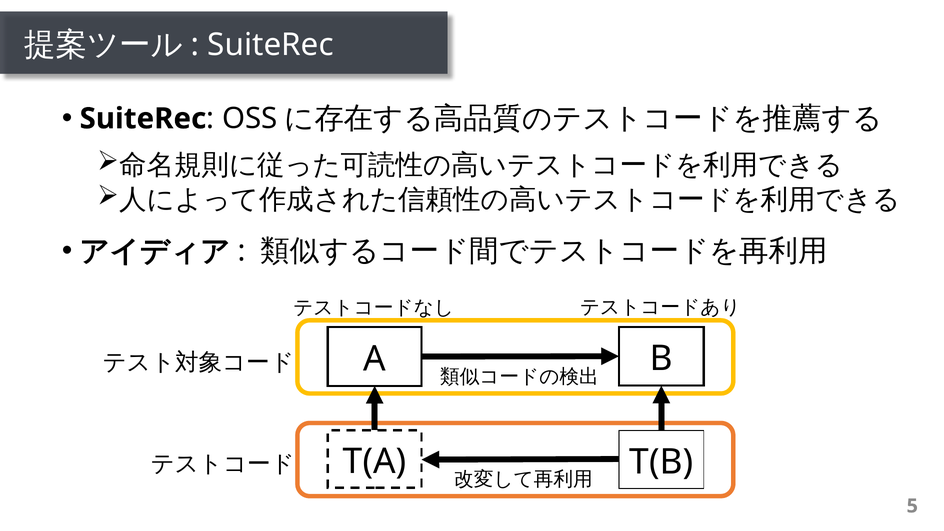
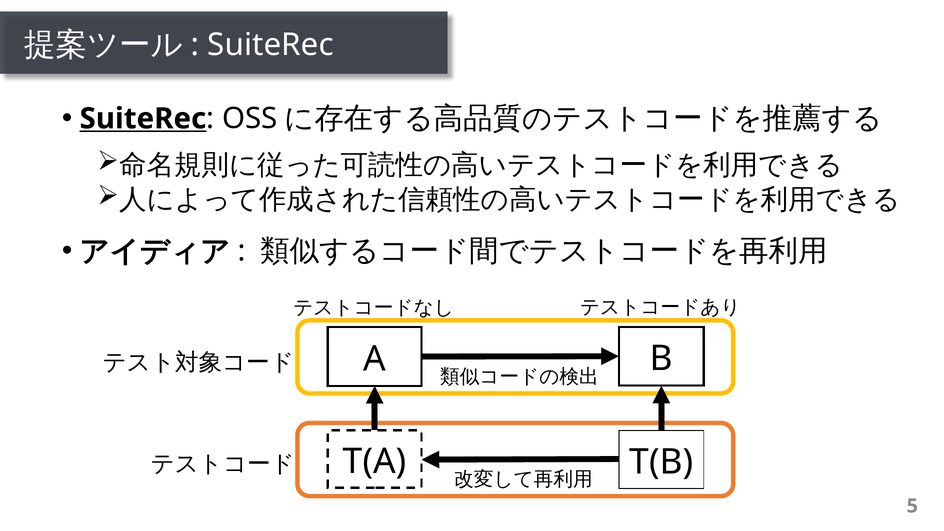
SuiteRec at (143, 119) underline: none -> present
